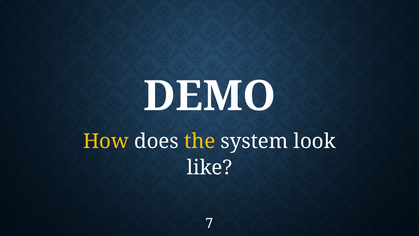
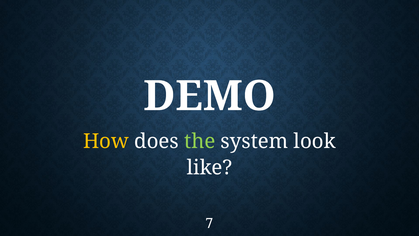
the colour: yellow -> light green
